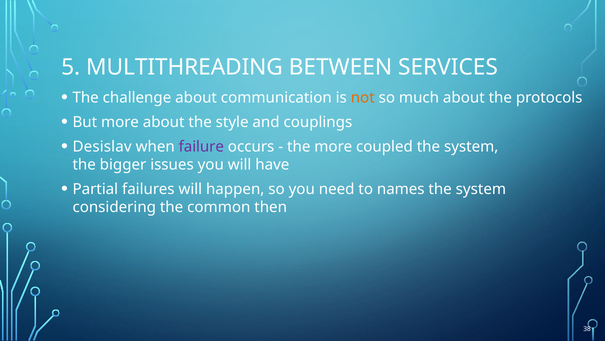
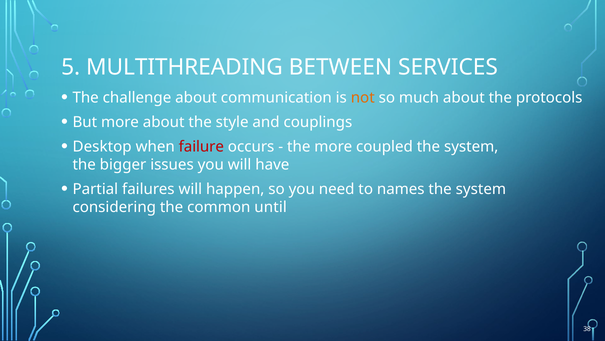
Desislav: Desislav -> Desktop
failure colour: purple -> red
then: then -> until
